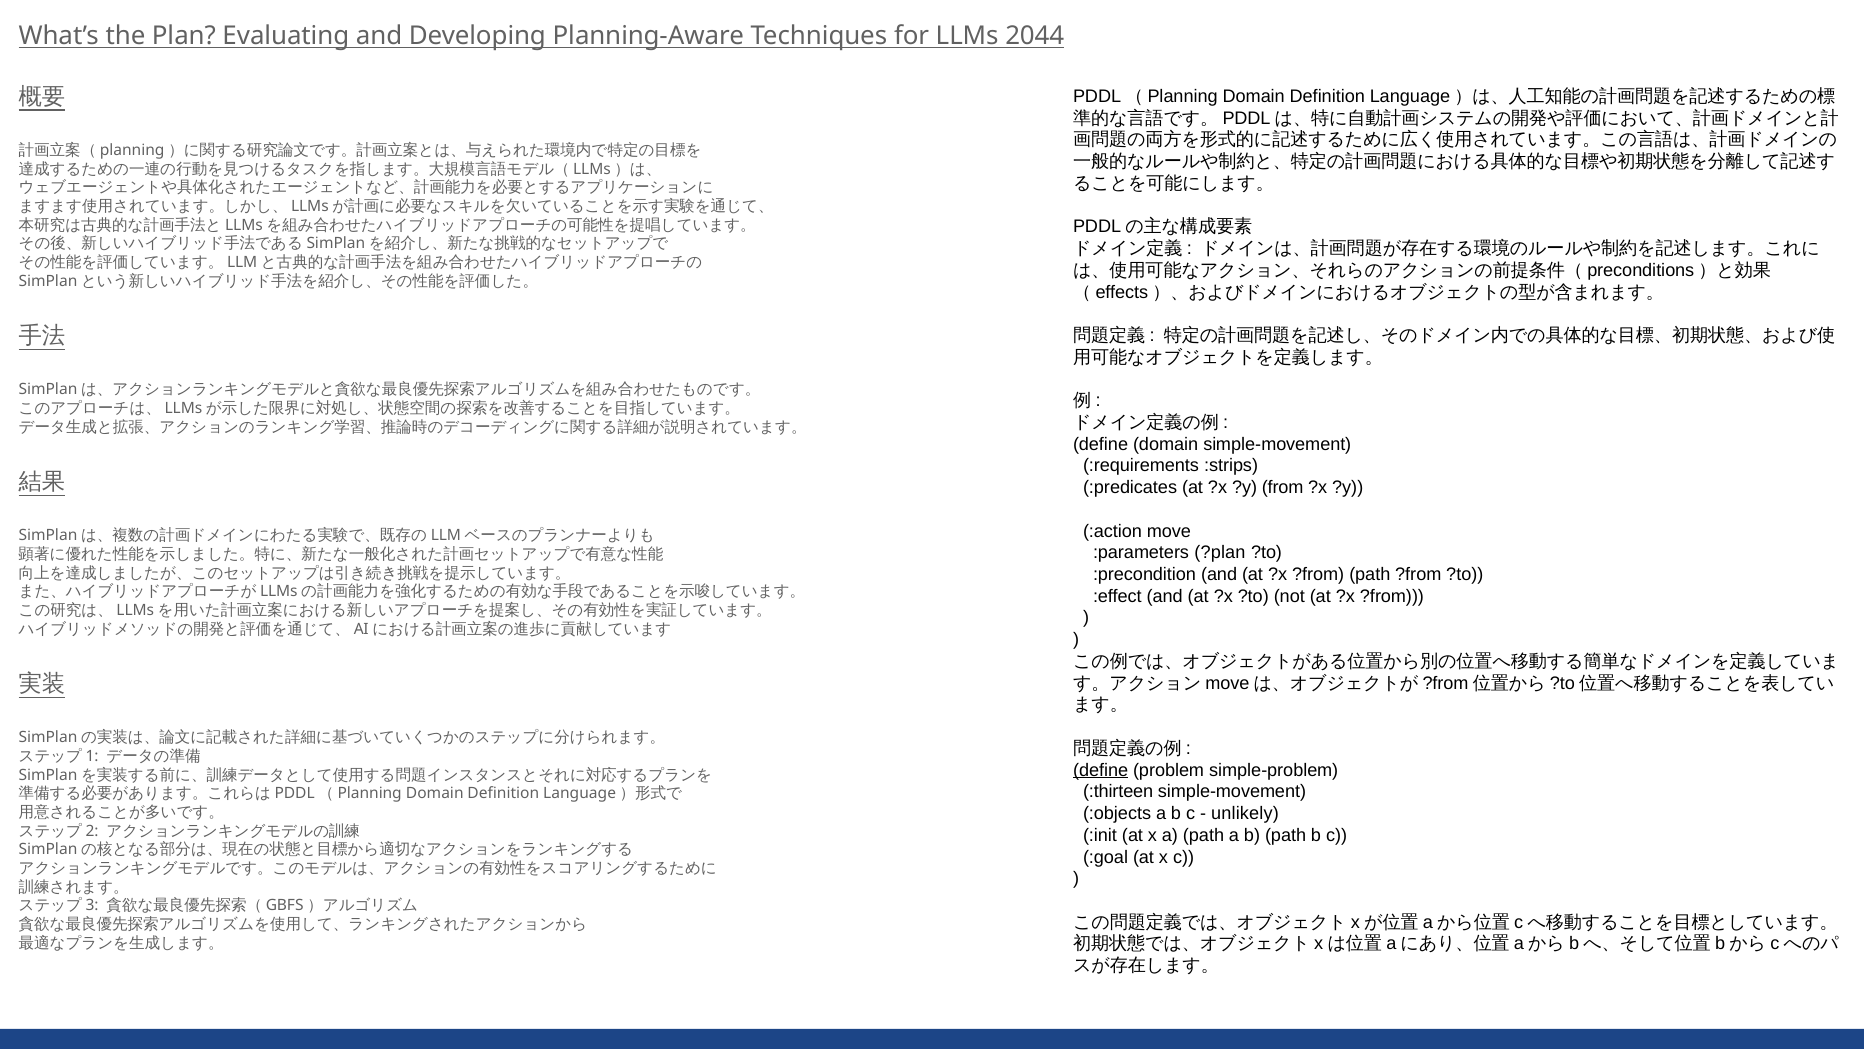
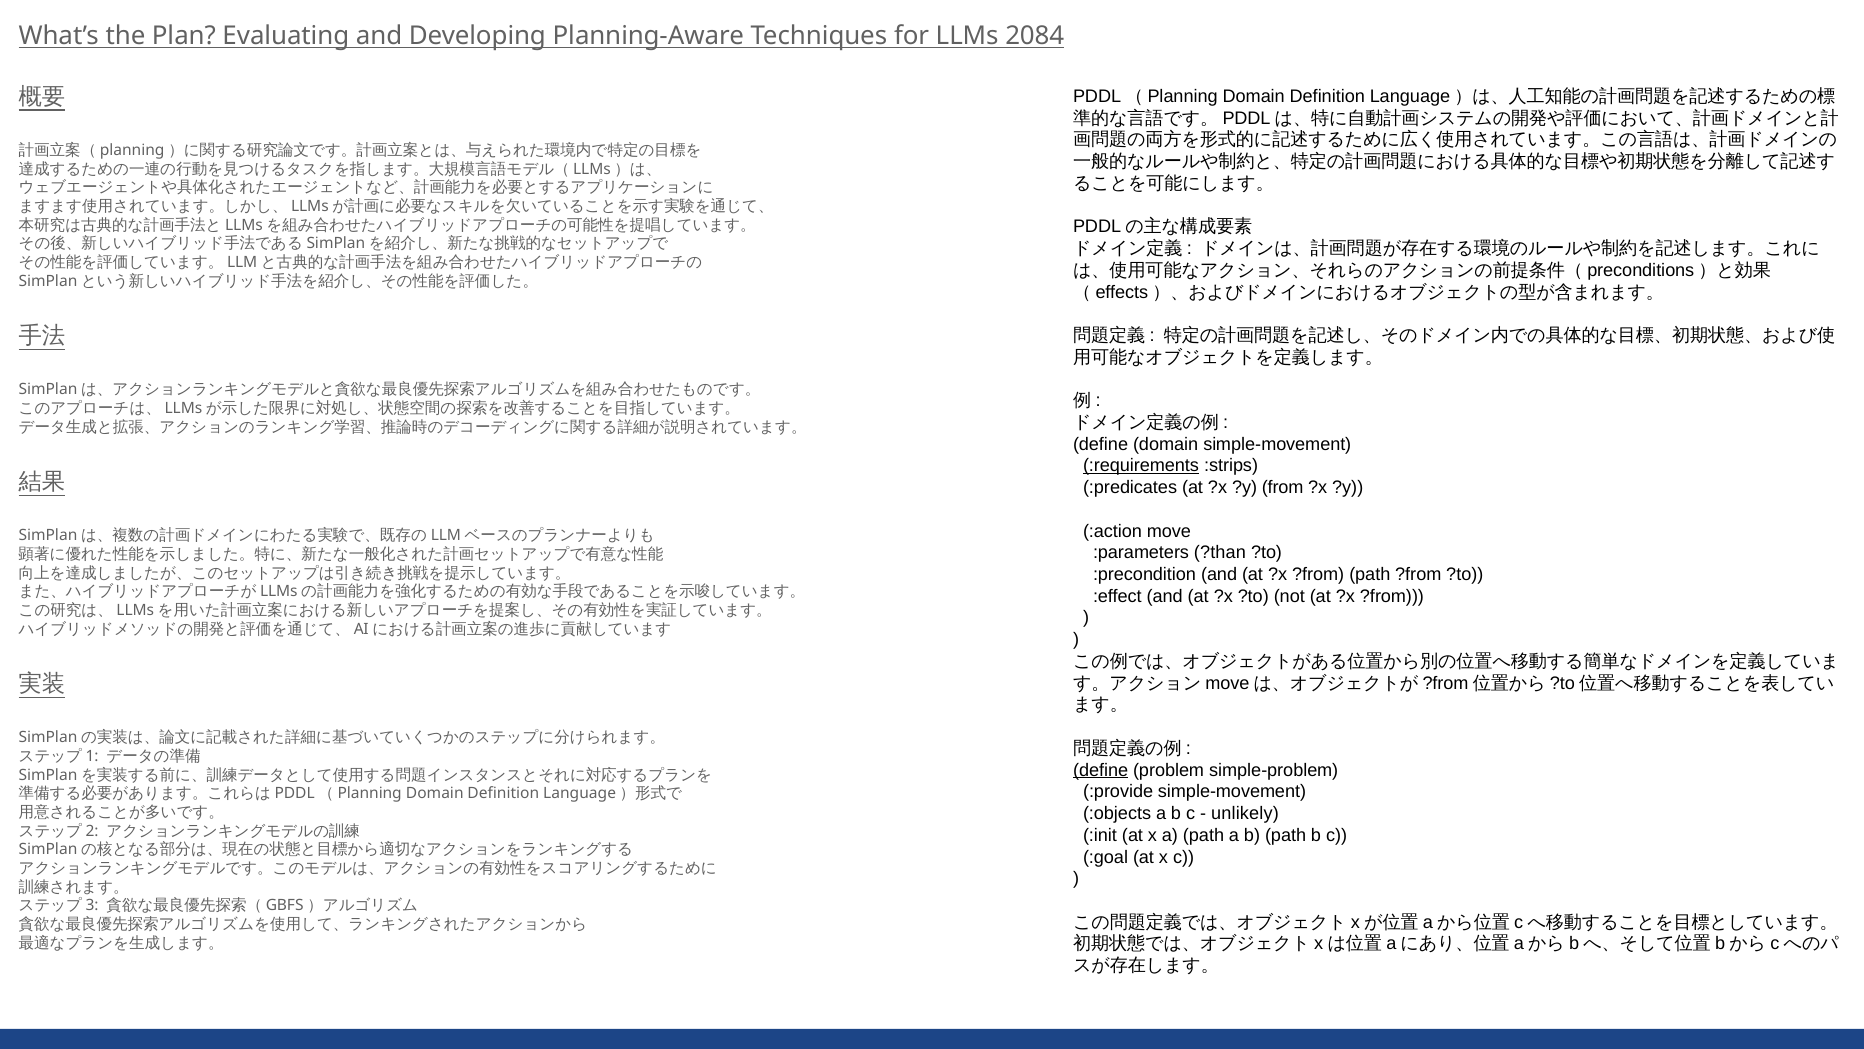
2044: 2044 -> 2084
:requirements underline: none -> present
?plan: ?plan -> ?than
:thirteen: :thirteen -> :provide
